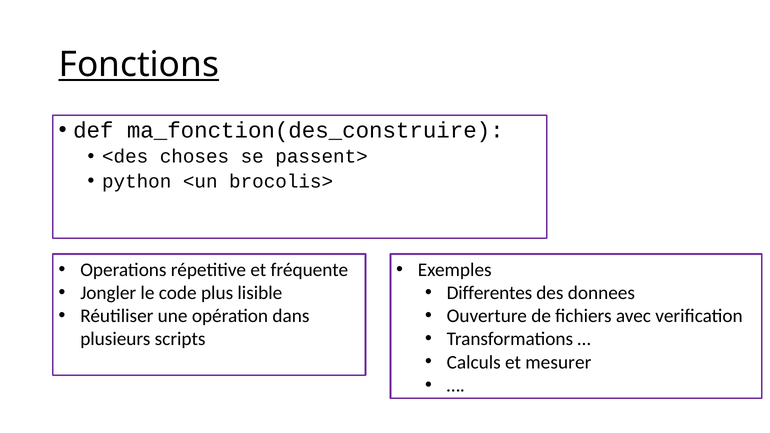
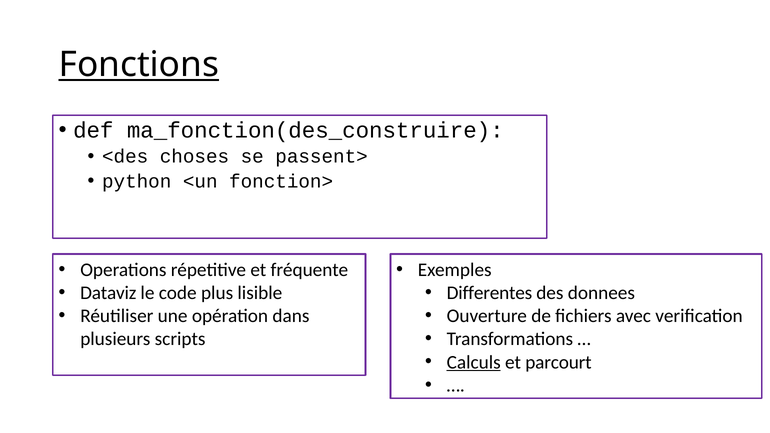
brocolis>: brocolis> -> fonction>
Jongler: Jongler -> Dataviz
Calculs underline: none -> present
mesurer: mesurer -> parcourt
